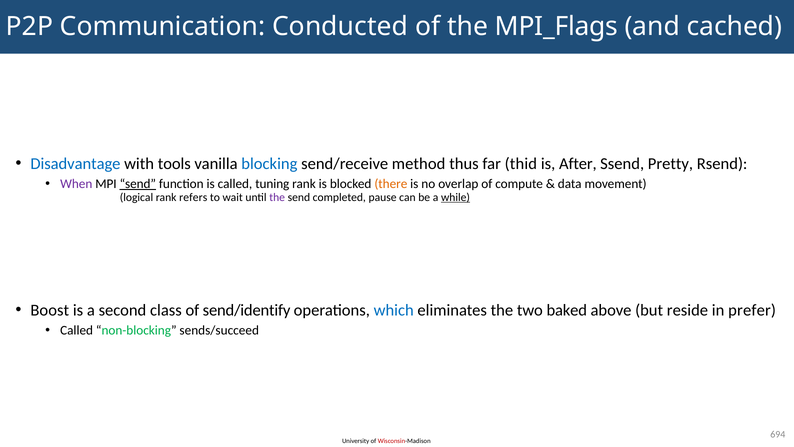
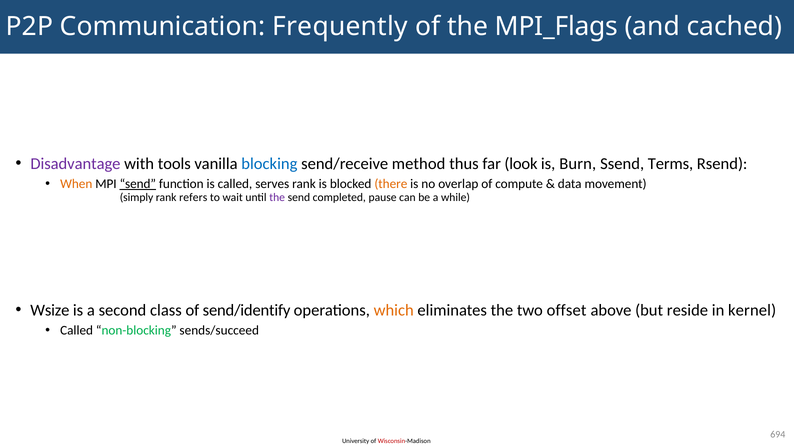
Conducted: Conducted -> Frequently
Disadvantage colour: blue -> purple
thid: thid -> look
After: After -> Burn
Pretty: Pretty -> Terms
When colour: purple -> orange
tuning: tuning -> serves
logical: logical -> simply
while underline: present -> none
Boost: Boost -> Wsize
which colour: blue -> orange
baked: baked -> offset
prefer: prefer -> kernel
